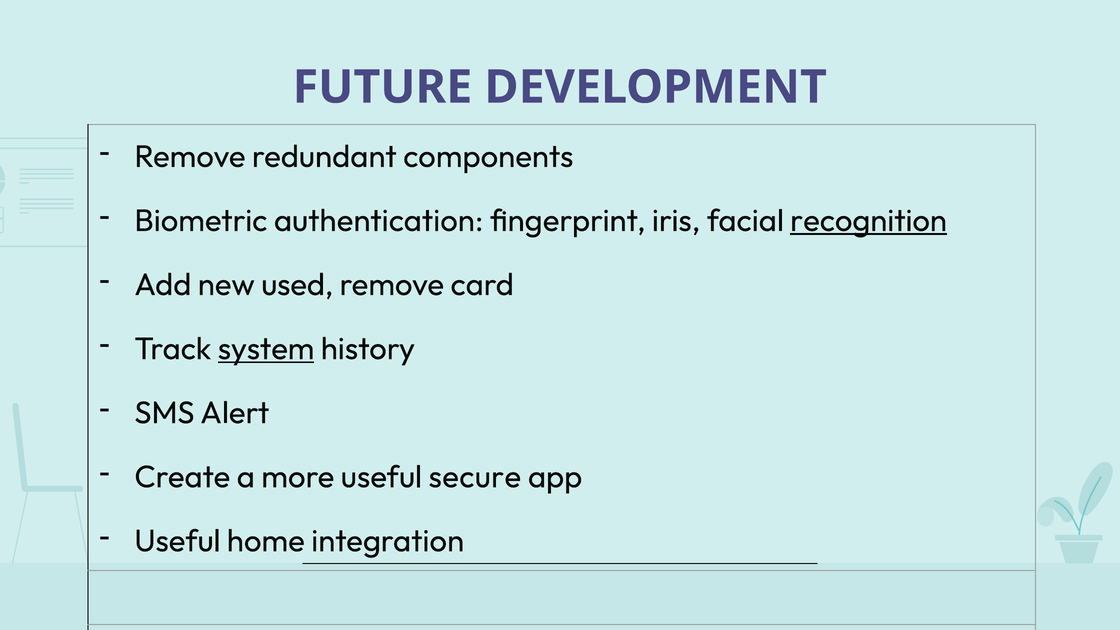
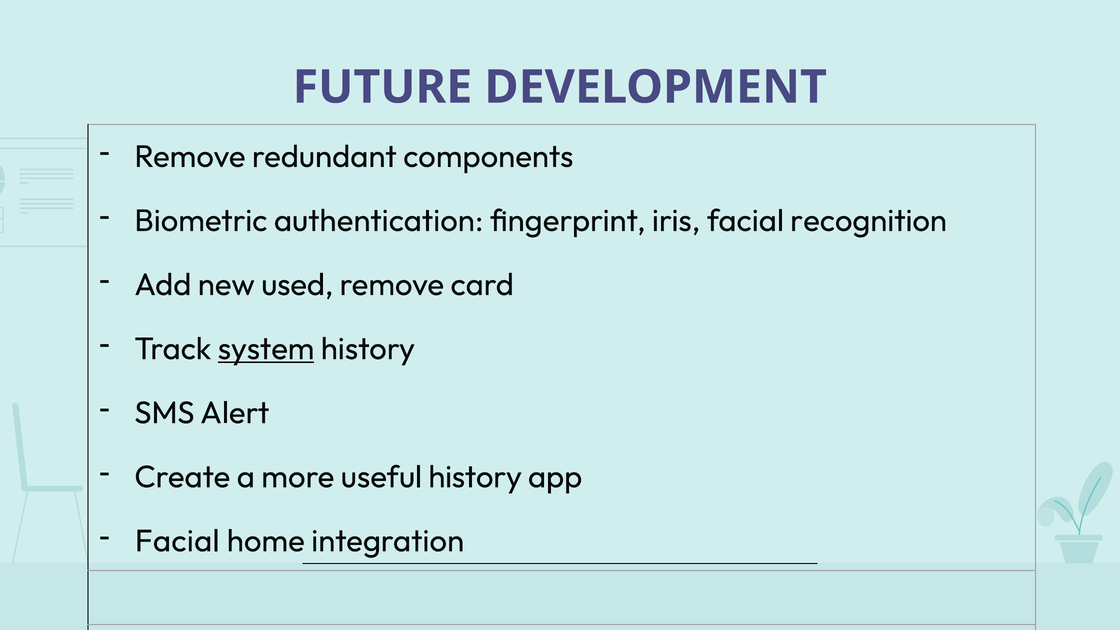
recognition underline: present -> none
useful secure: secure -> history
Useful at (177, 541): Useful -> Facial
